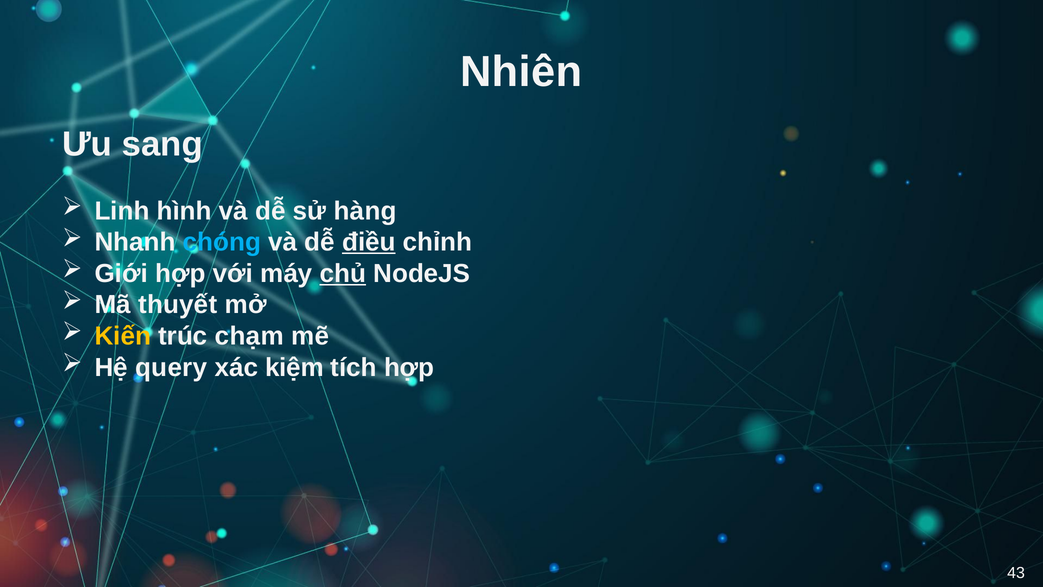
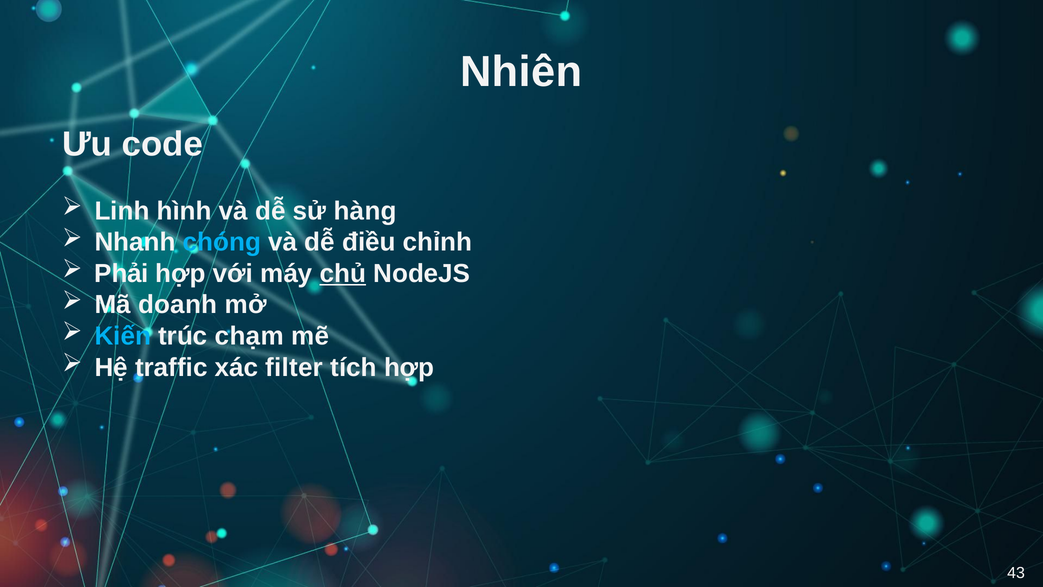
sang: sang -> code
điều underline: present -> none
Giới: Giới -> Phải
thuyết: thuyết -> doanh
Kiến colour: yellow -> light blue
query: query -> traffic
kiệm: kiệm -> filter
